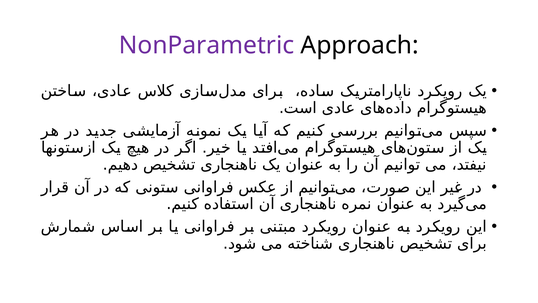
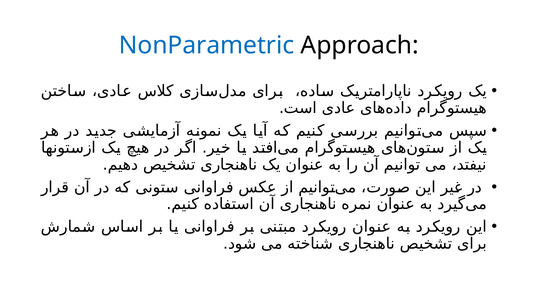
NonParametric colour: purple -> blue
